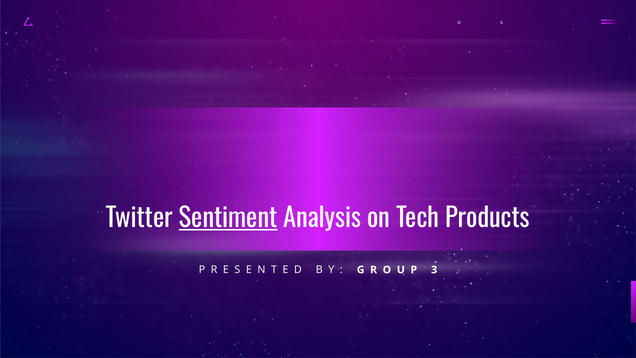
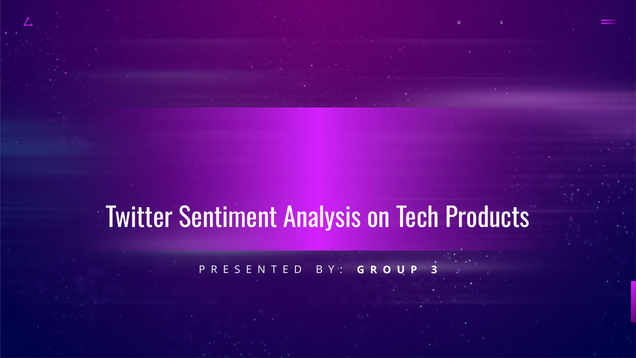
Sentiment underline: present -> none
